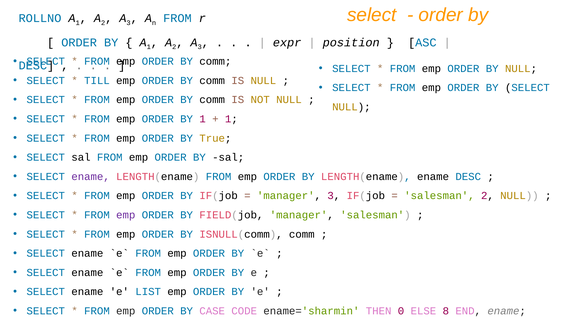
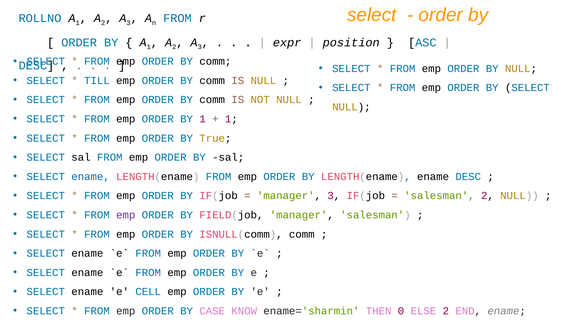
ename at (91, 177) colour: purple -> blue
LIST: LIST -> CELL
CODE: CODE -> KNOW
ELSE 8: 8 -> 2
